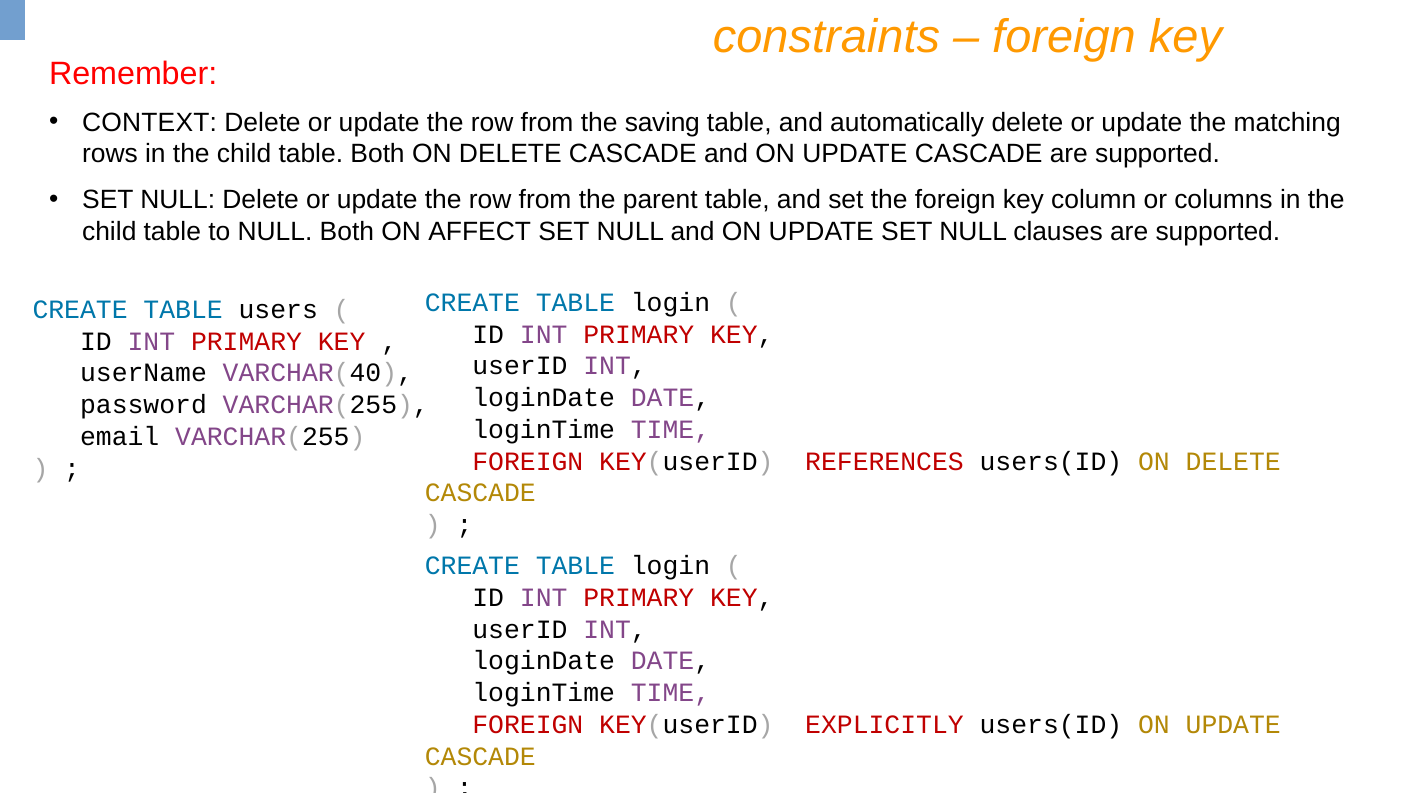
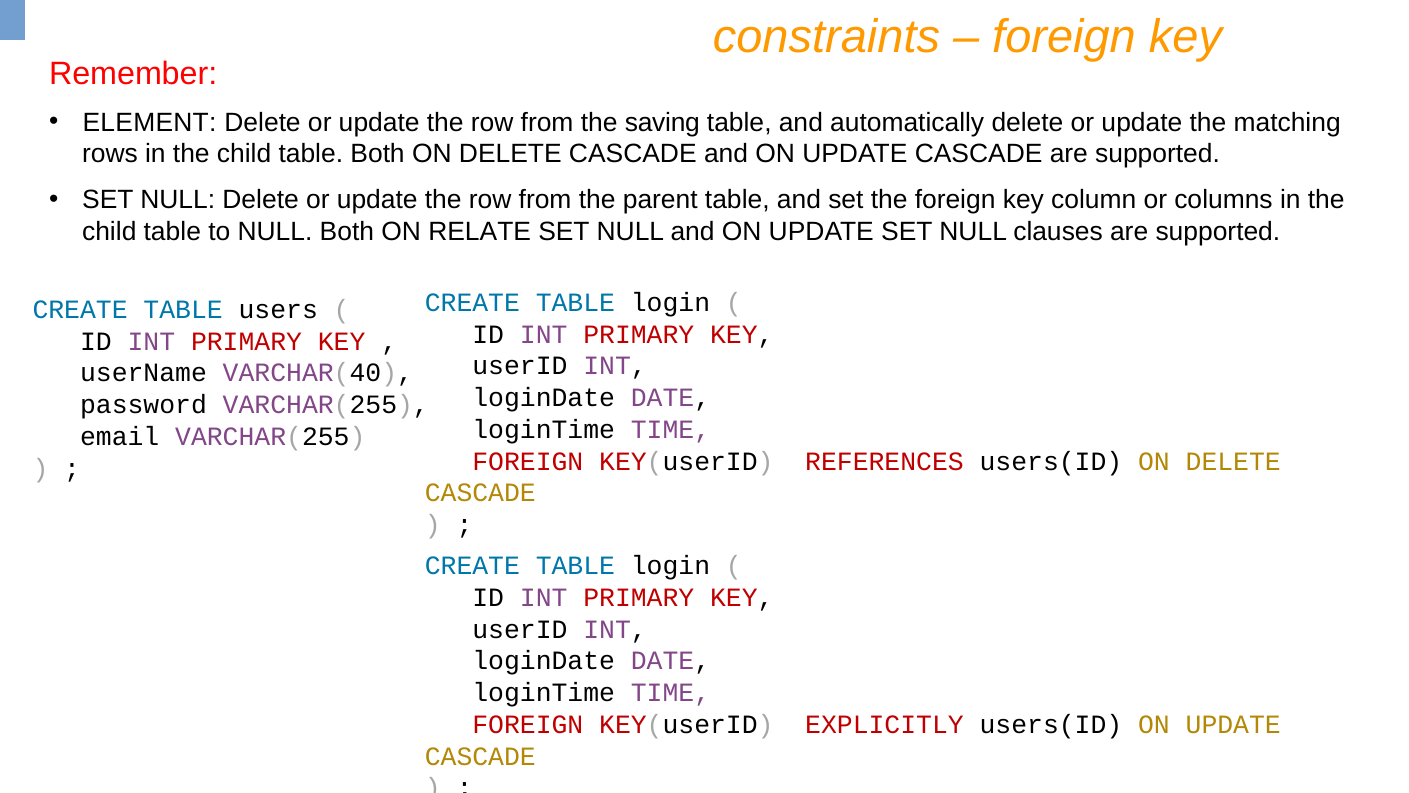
CONTEXT: CONTEXT -> ELEMENT
AFFECT: AFFECT -> RELATE
